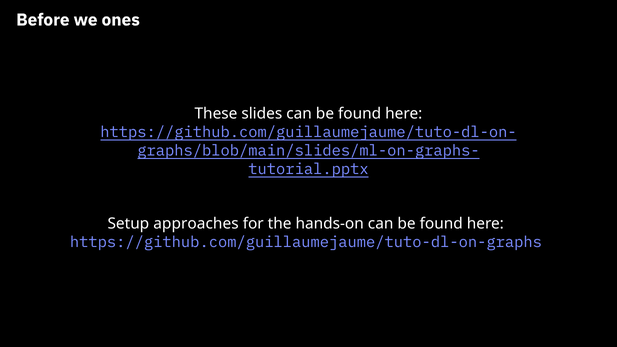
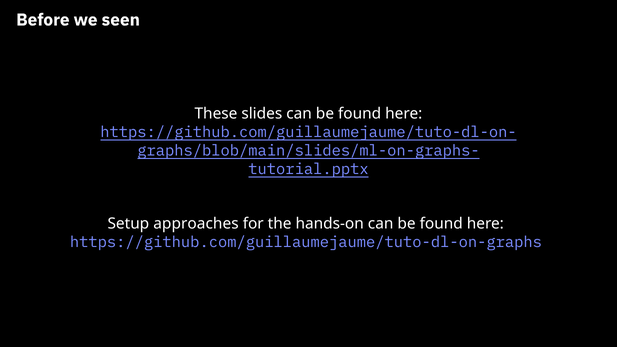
ones: ones -> seen
